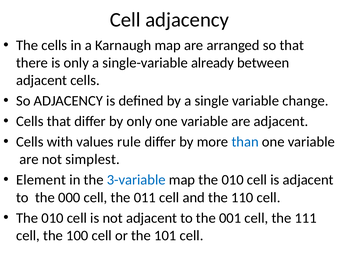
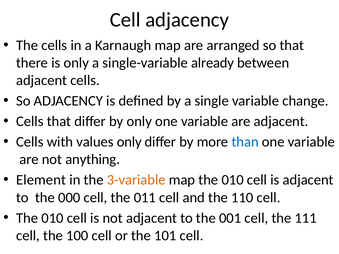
values rule: rule -> only
simplest: simplest -> anything
3-variable colour: blue -> orange
